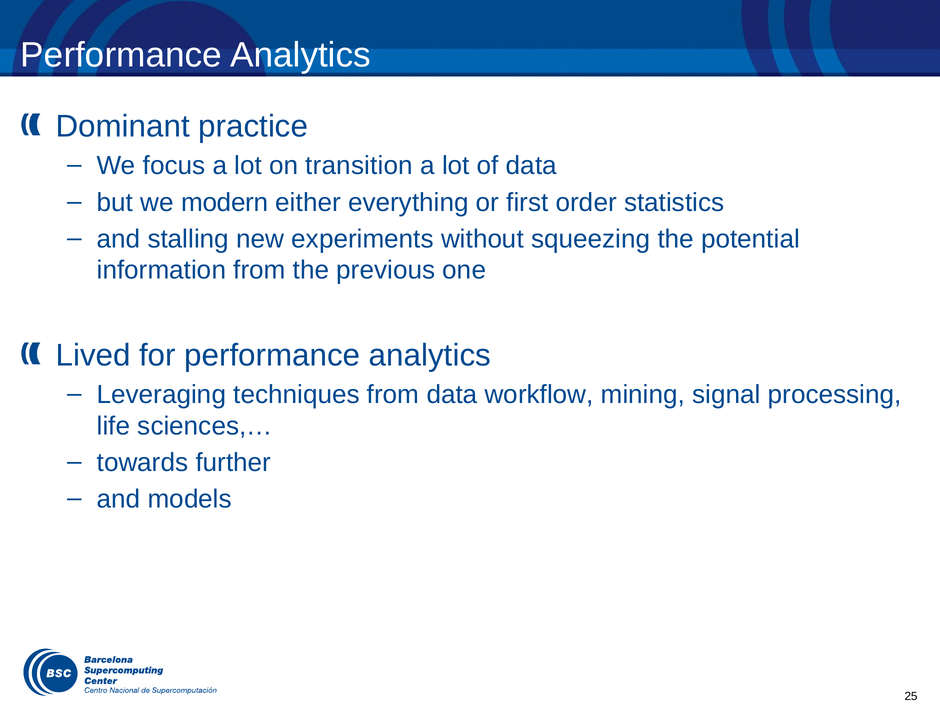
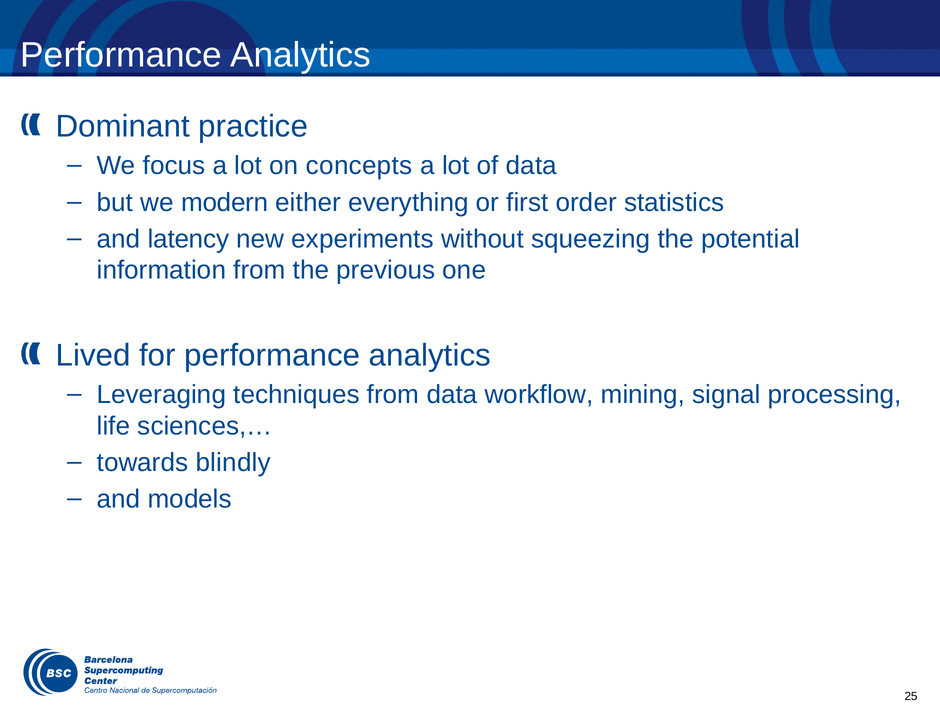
transition: transition -> concepts
stalling: stalling -> latency
further: further -> blindly
